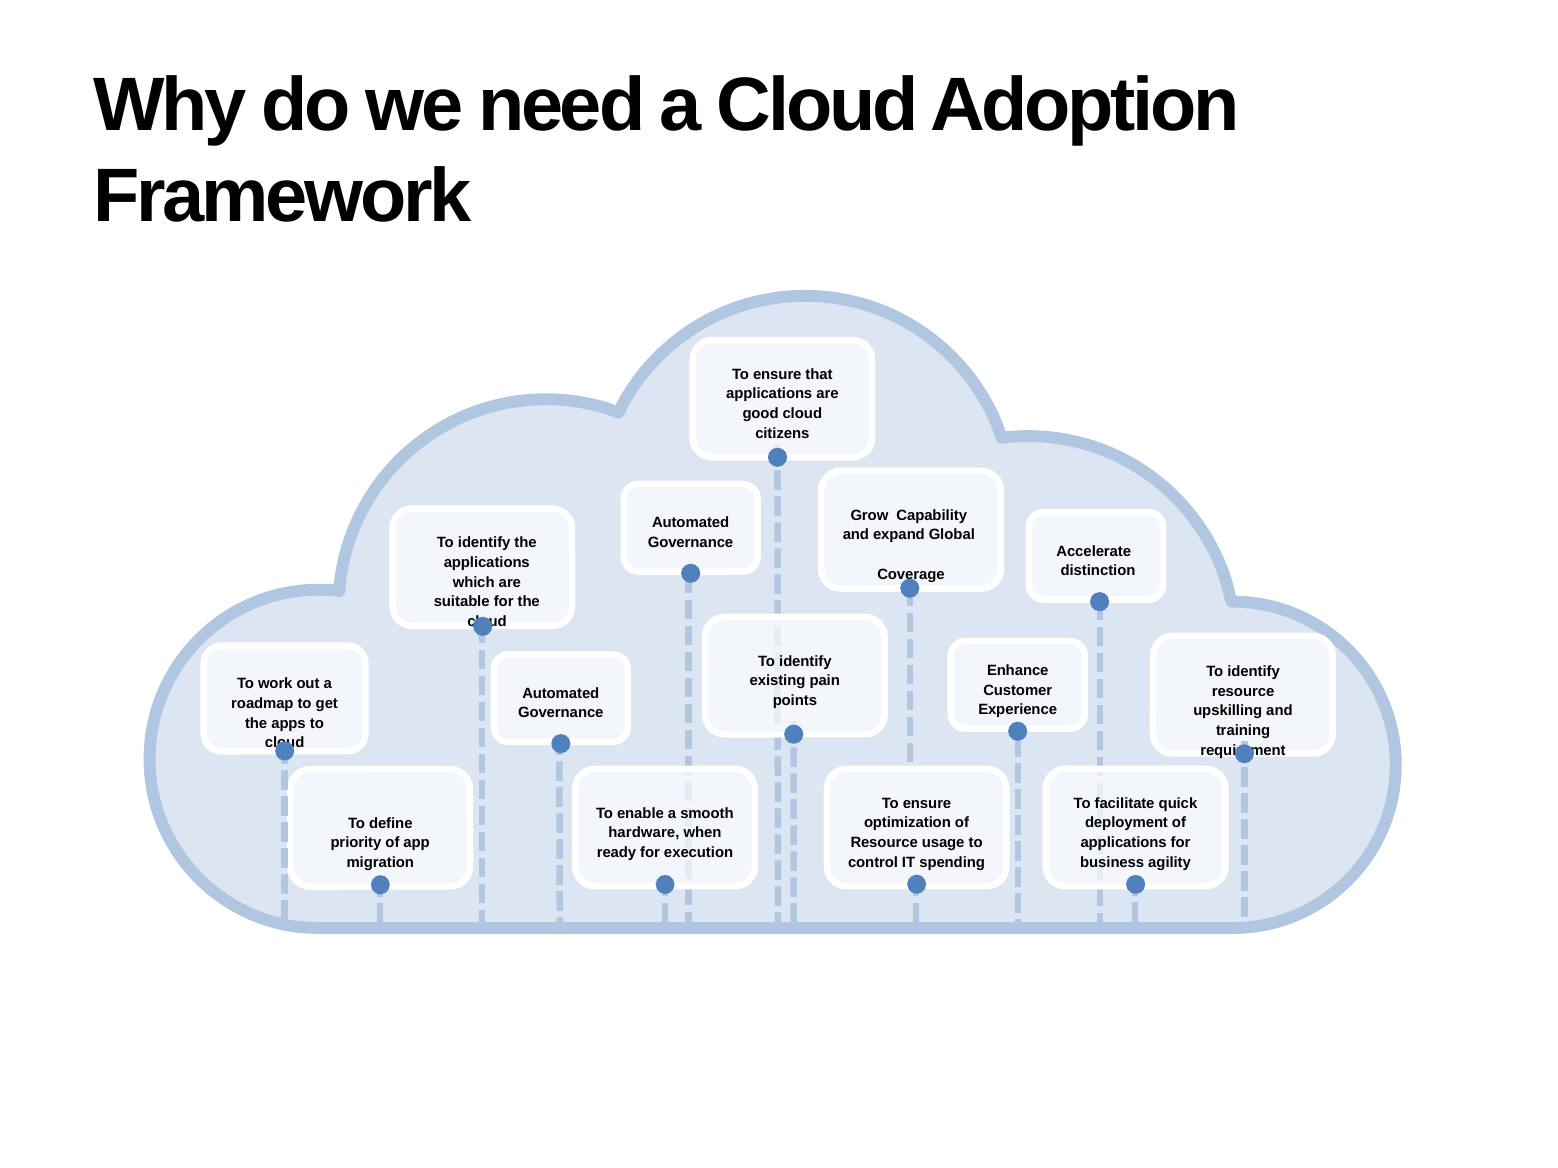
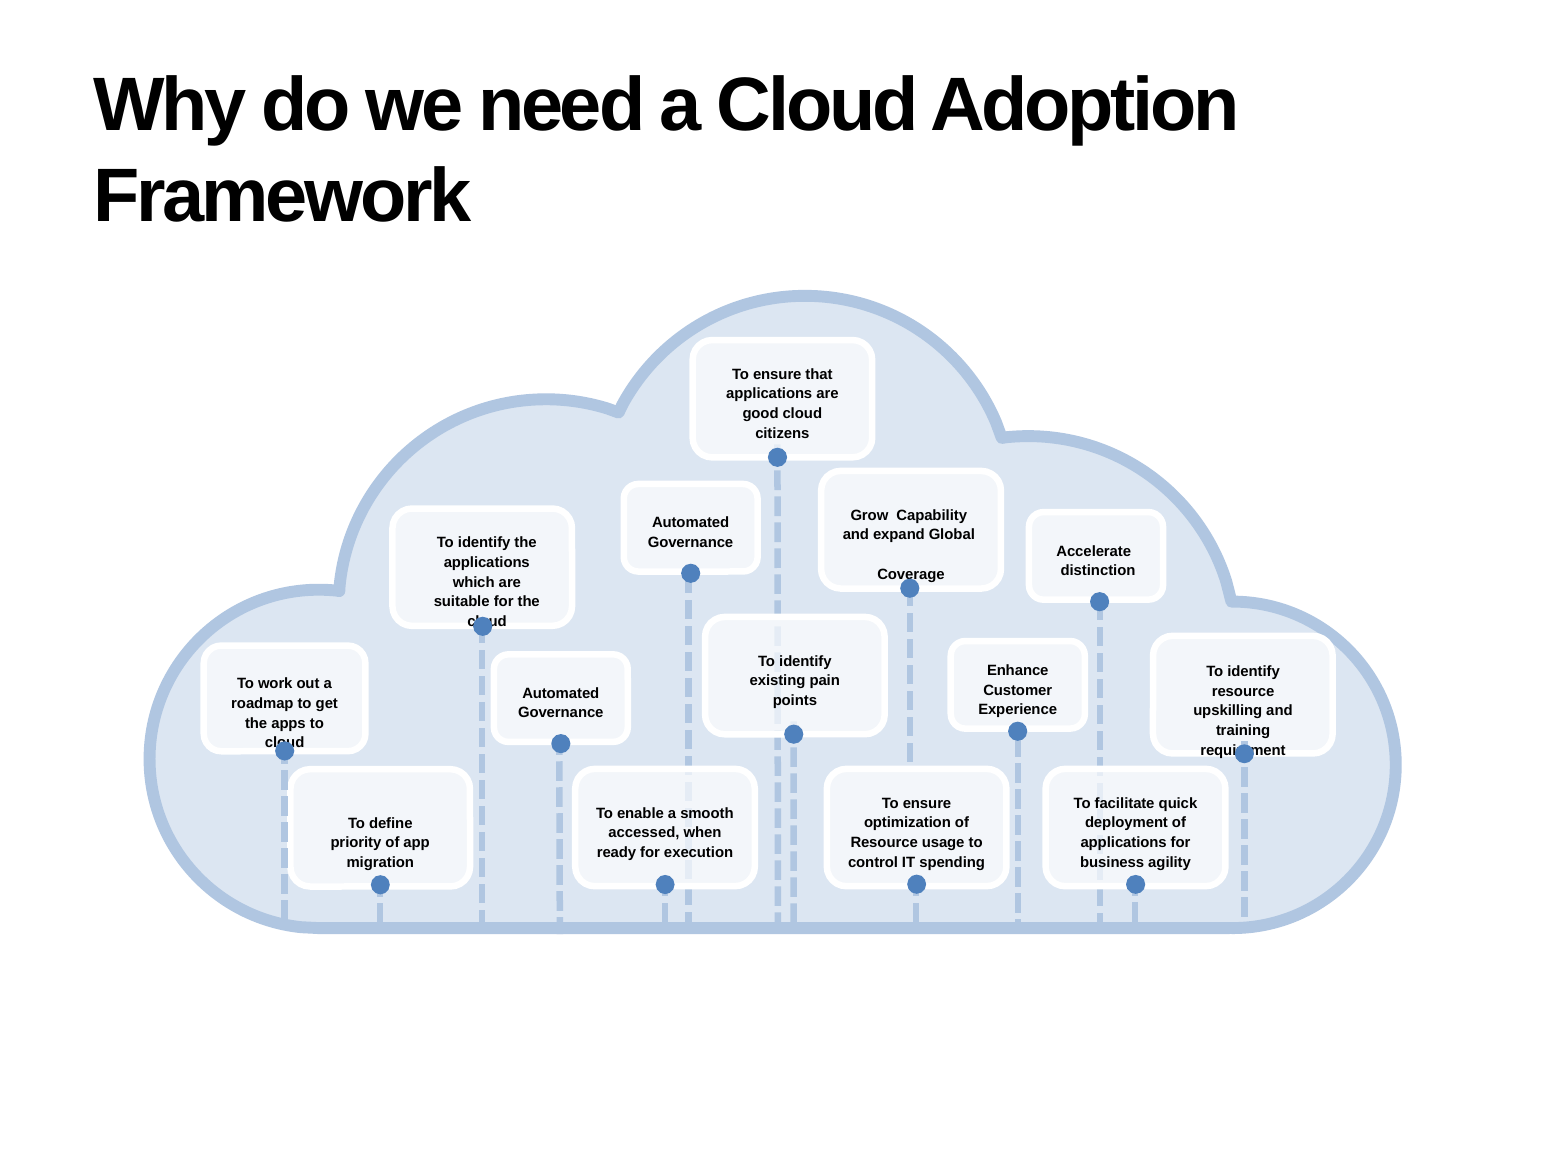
hardware: hardware -> accessed
